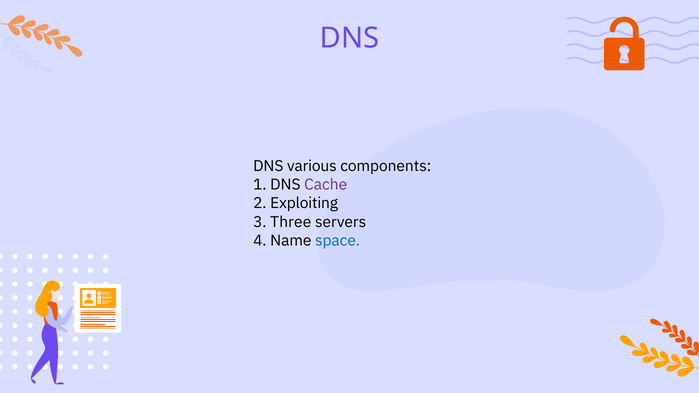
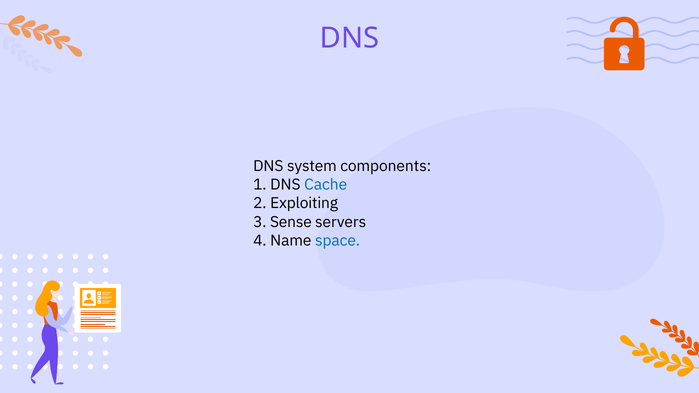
various: various -> system
Cache colour: purple -> blue
Three: Three -> Sense
